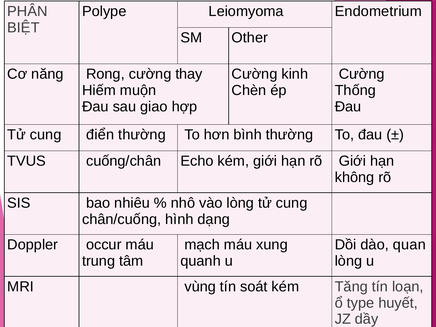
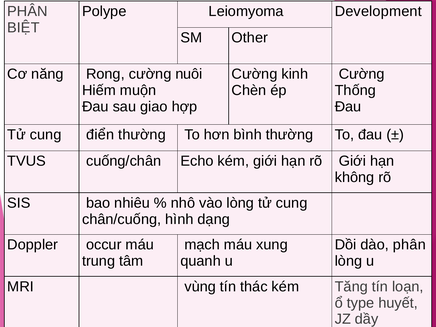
Endometrium: Endometrium -> Development
thay: thay -> nuôi
dào quan: quan -> phân
soát: soát -> thác
